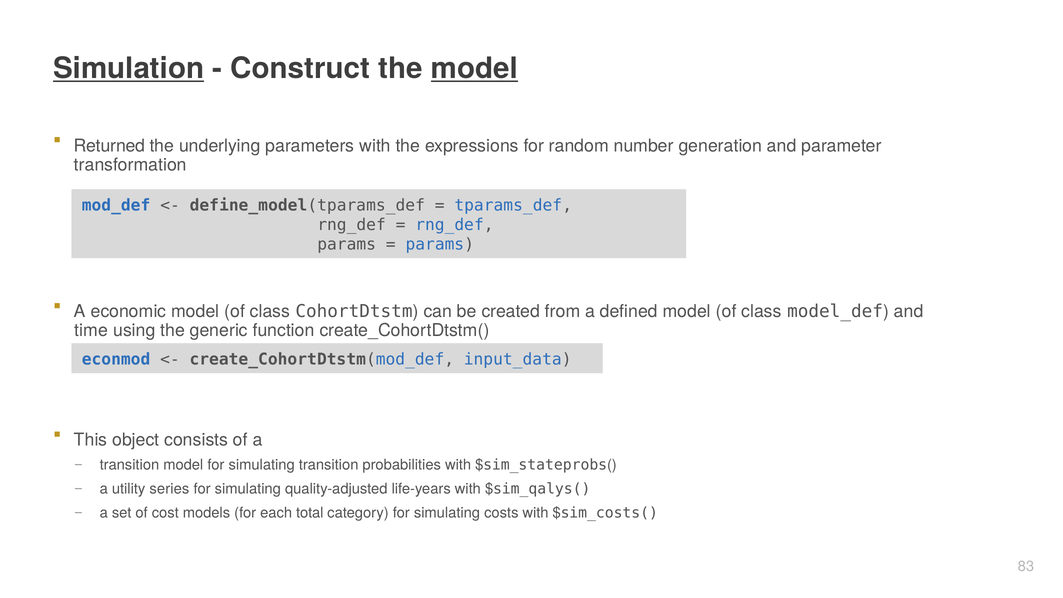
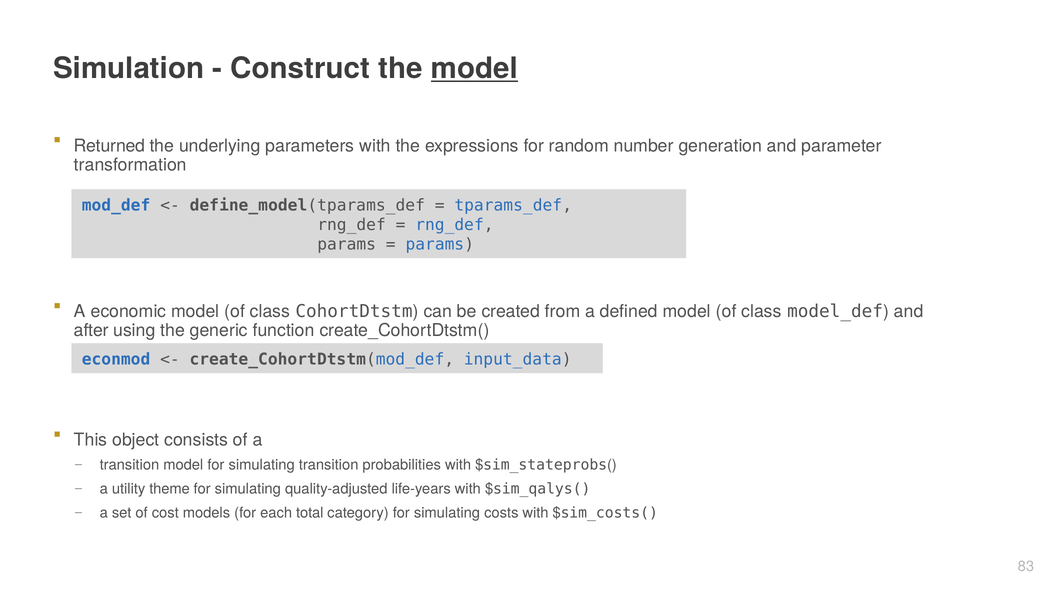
Simulation underline: present -> none
time: time -> after
series: series -> theme
